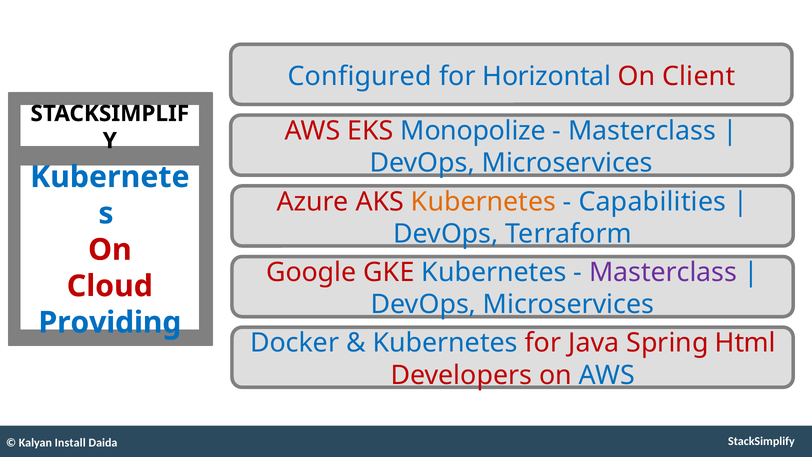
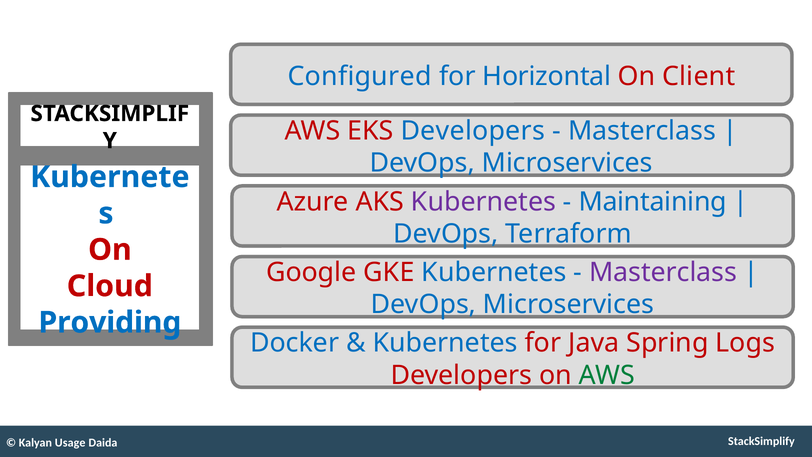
EKS Monopolize: Monopolize -> Developers
Kubernetes at (483, 202) colour: orange -> purple
Capabilities: Capabilities -> Maintaining
Html: Html -> Logs
AWS at (607, 375) colour: blue -> green
Install: Install -> Usage
